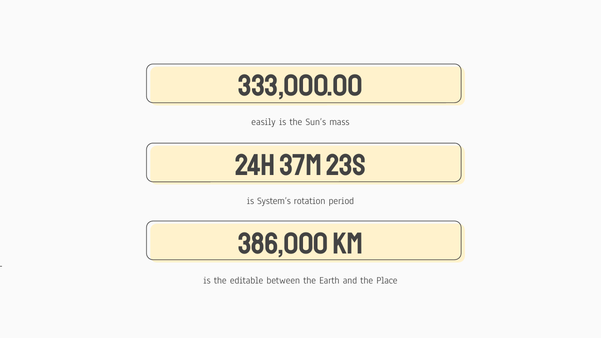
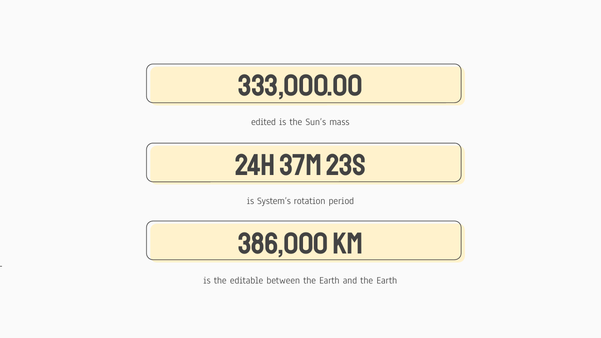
easily: easily -> edited
and the Place: Place -> Earth
